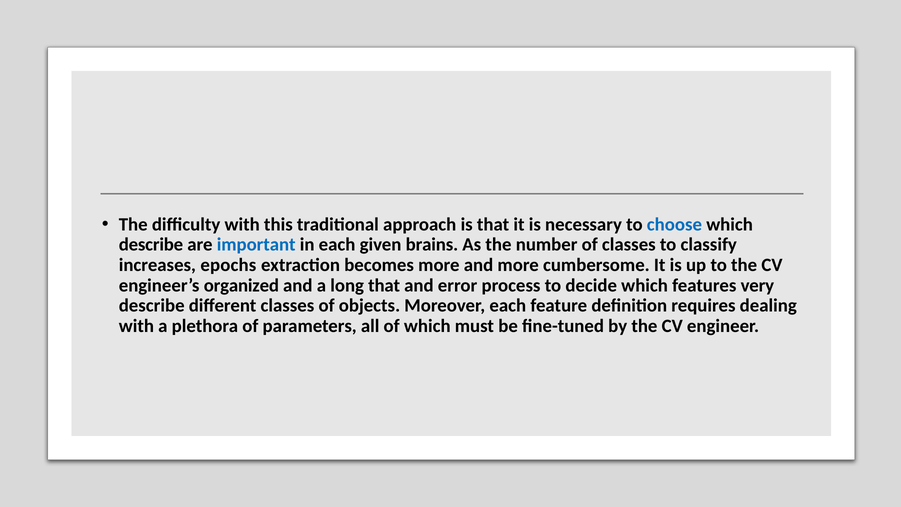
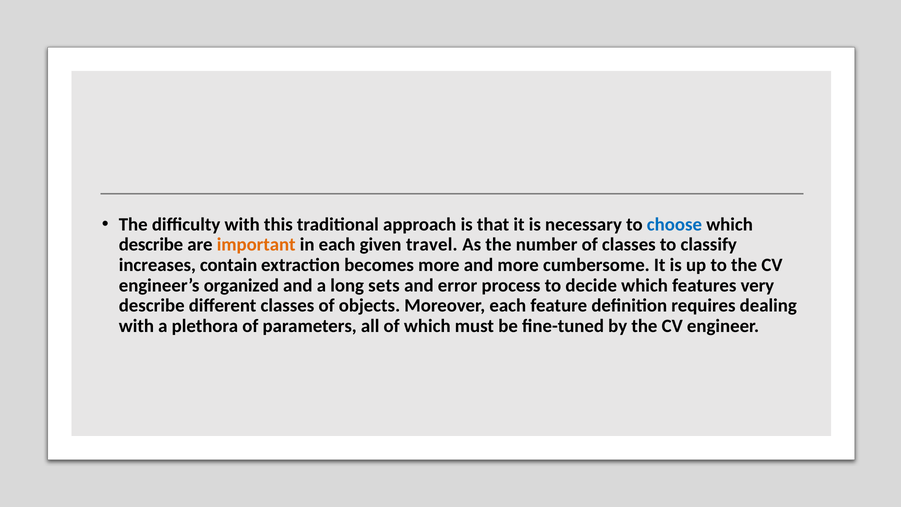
important colour: blue -> orange
brains: brains -> travel
epochs: epochs -> contain
long that: that -> sets
